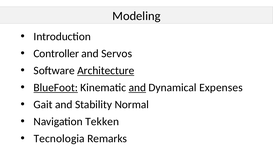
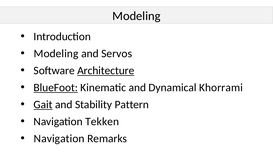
Controller at (56, 54): Controller -> Modeling
and at (137, 88) underline: present -> none
Expenses: Expenses -> Khorrami
Gait underline: none -> present
Normal: Normal -> Pattern
Tecnologia at (59, 139): Tecnologia -> Navigation
